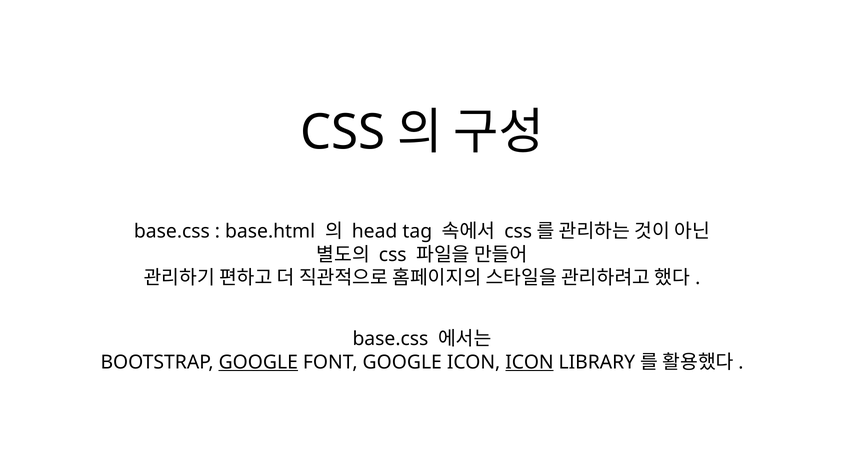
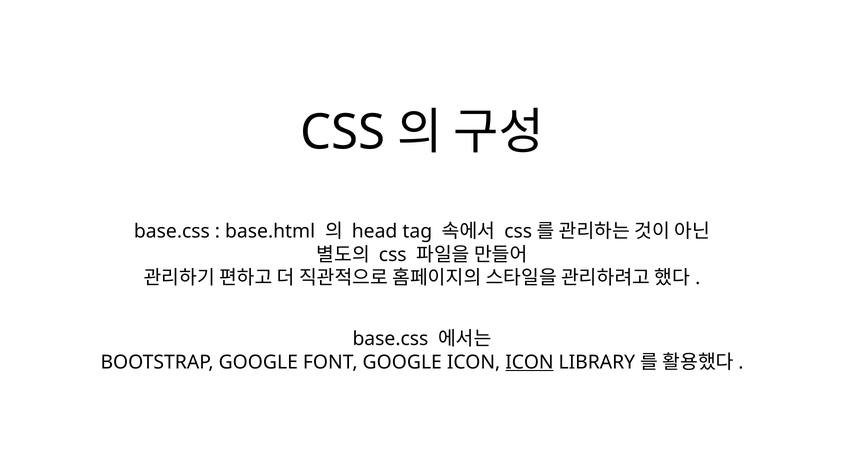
GOOGLE at (258, 362) underline: present -> none
